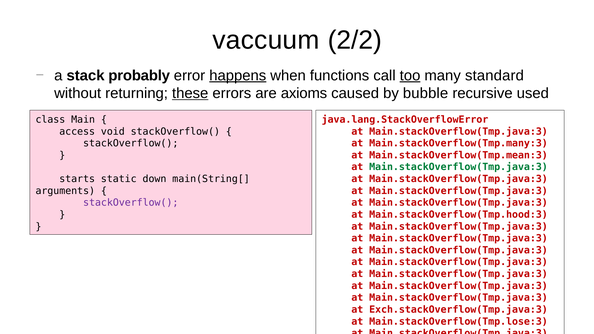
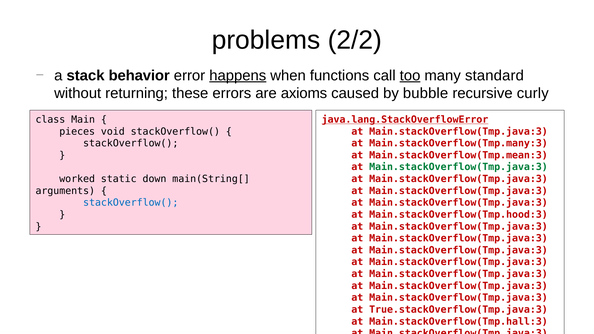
vaccuum: vaccuum -> problems
probably: probably -> behavior
these underline: present -> none
used: used -> curly
java.lang.StackOverflowError underline: none -> present
access: access -> pieces
starts: starts -> worked
stackOverflow( at (131, 203) colour: purple -> blue
Exch.stackOverflow(Tmp.java:3: Exch.stackOverflow(Tmp.java:3 -> True.stackOverflow(Tmp.java:3
Main.stackOverflow(Tmp.lose:3: Main.stackOverflow(Tmp.lose:3 -> Main.stackOverflow(Tmp.hall:3
